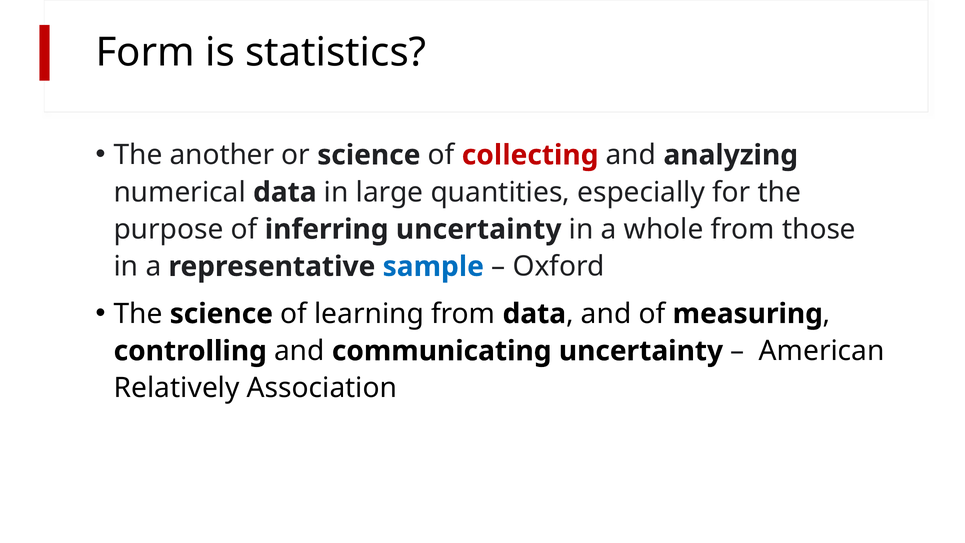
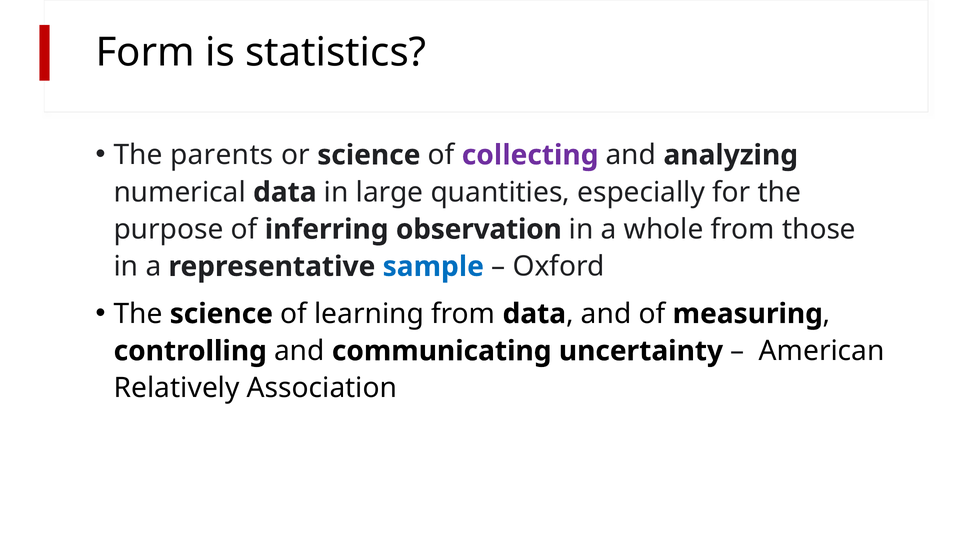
another: another -> parents
collecting colour: red -> purple
inferring uncertainty: uncertainty -> observation
